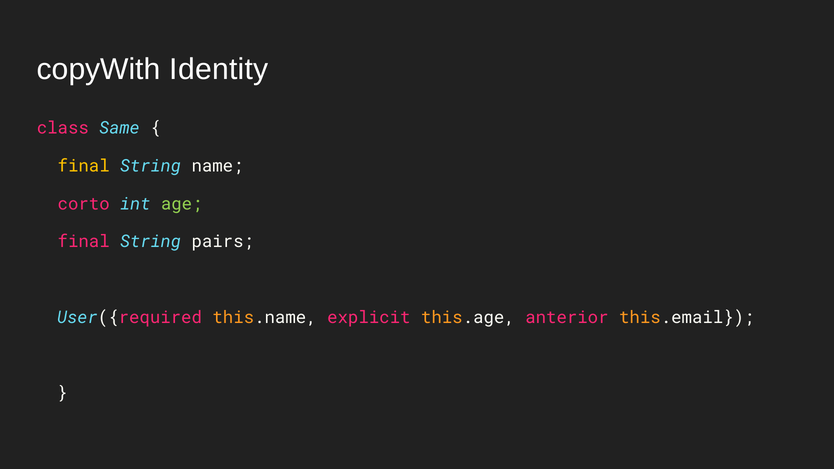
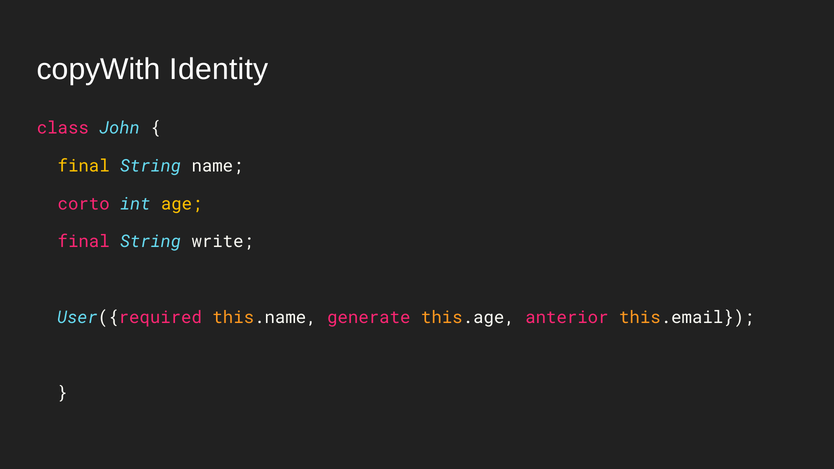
Same: Same -> John
age colour: light green -> yellow
pairs: pairs -> write
explicit: explicit -> generate
